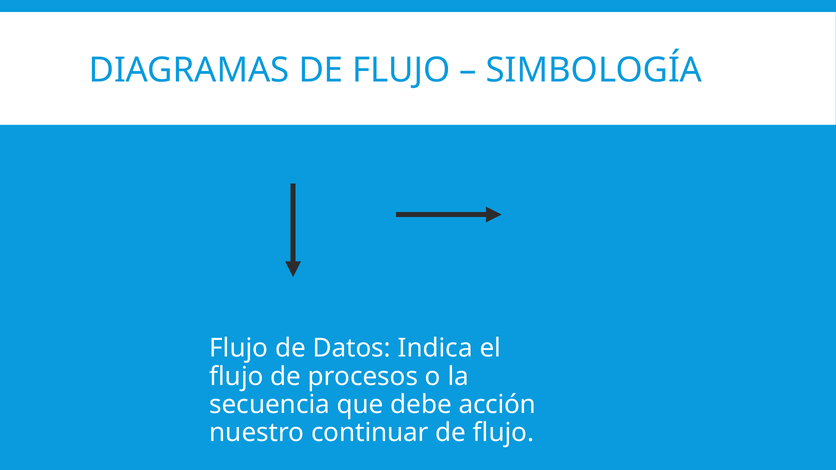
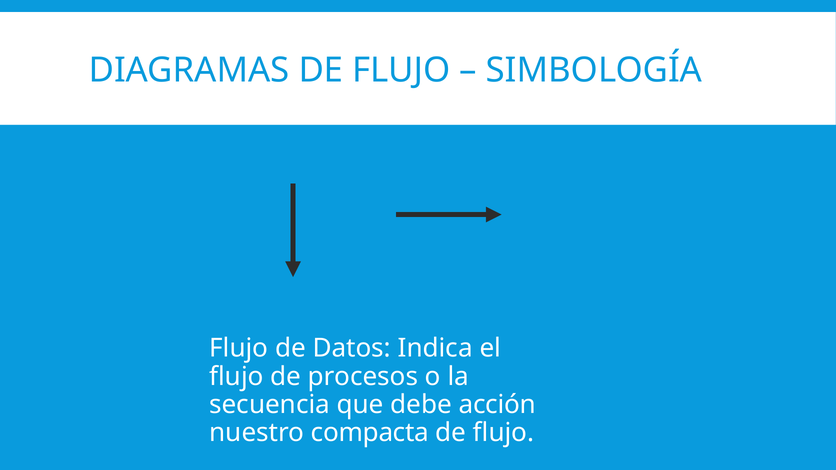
continuar: continuar -> compacta
